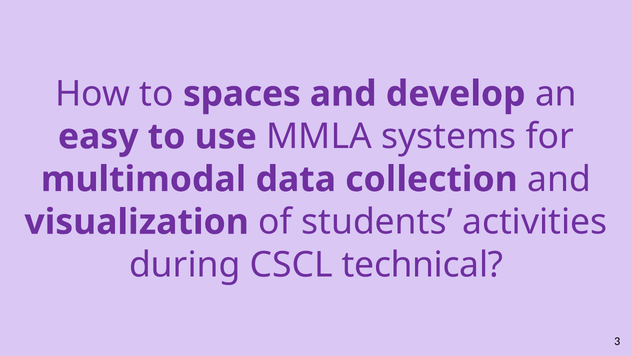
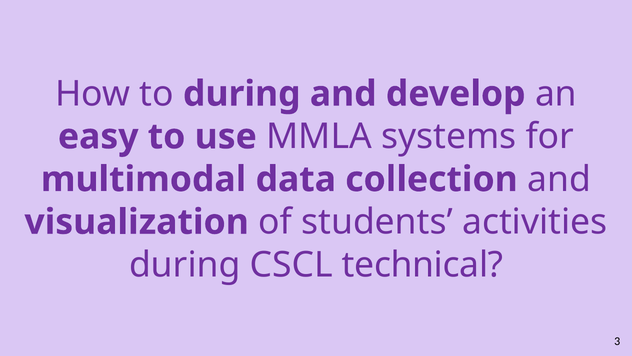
to spaces: spaces -> during
